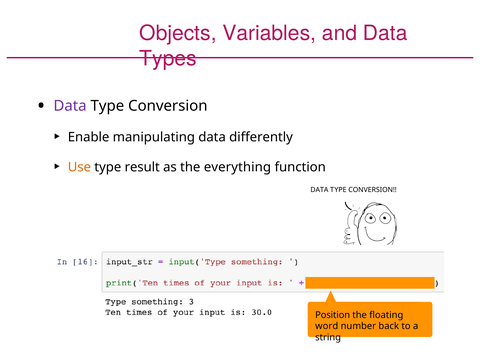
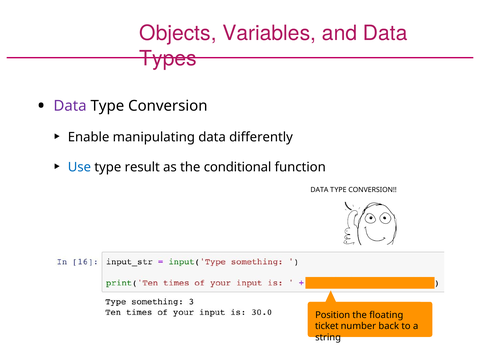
Use colour: orange -> blue
everything: everything -> conditional
word: word -> ticket
